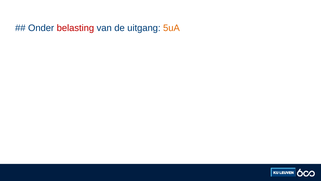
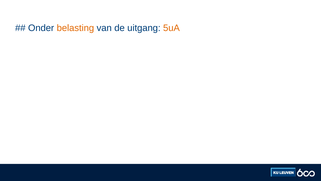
belasting colour: red -> orange
